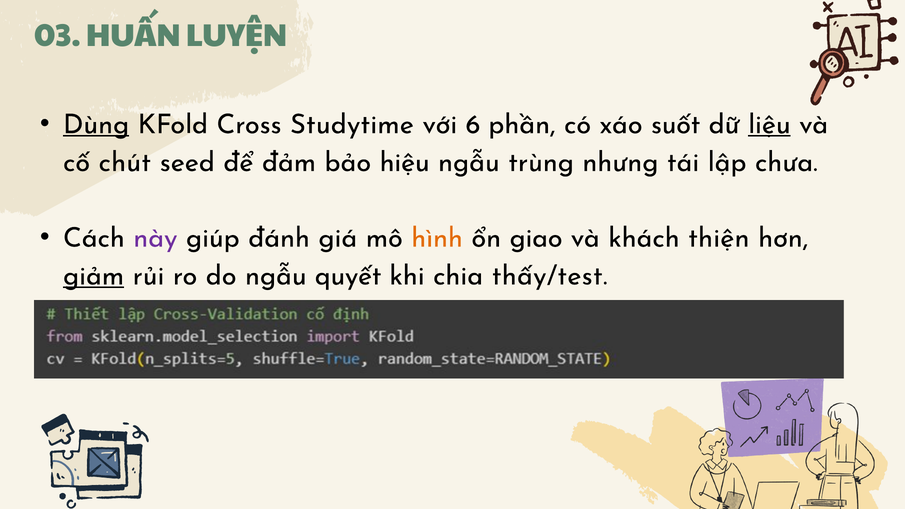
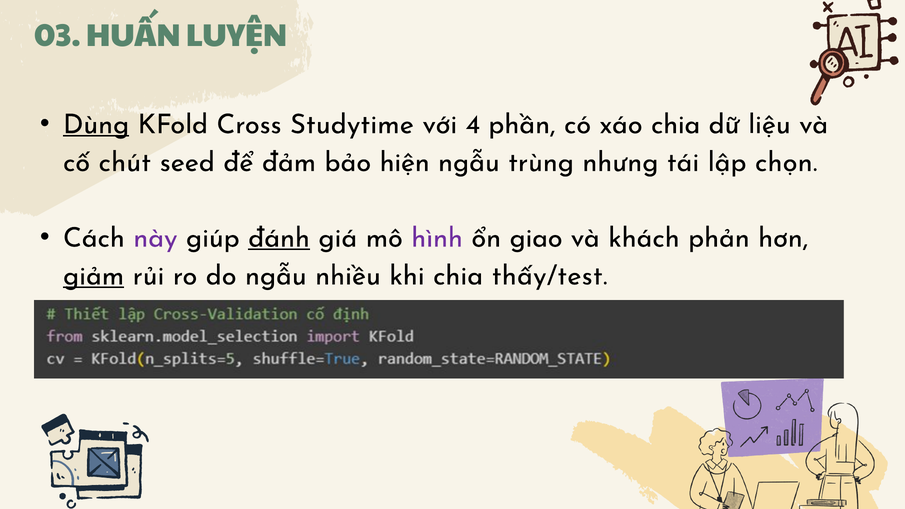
6: 6 -> 4
xáo suốt: suốt -> chia
liệu underline: present -> none
hiệu: hiệu -> hiện
chưa: chưa -> chọn
đánh underline: none -> present
hình colour: orange -> purple
thiện: thiện -> phản
quyết: quyết -> nhiều
